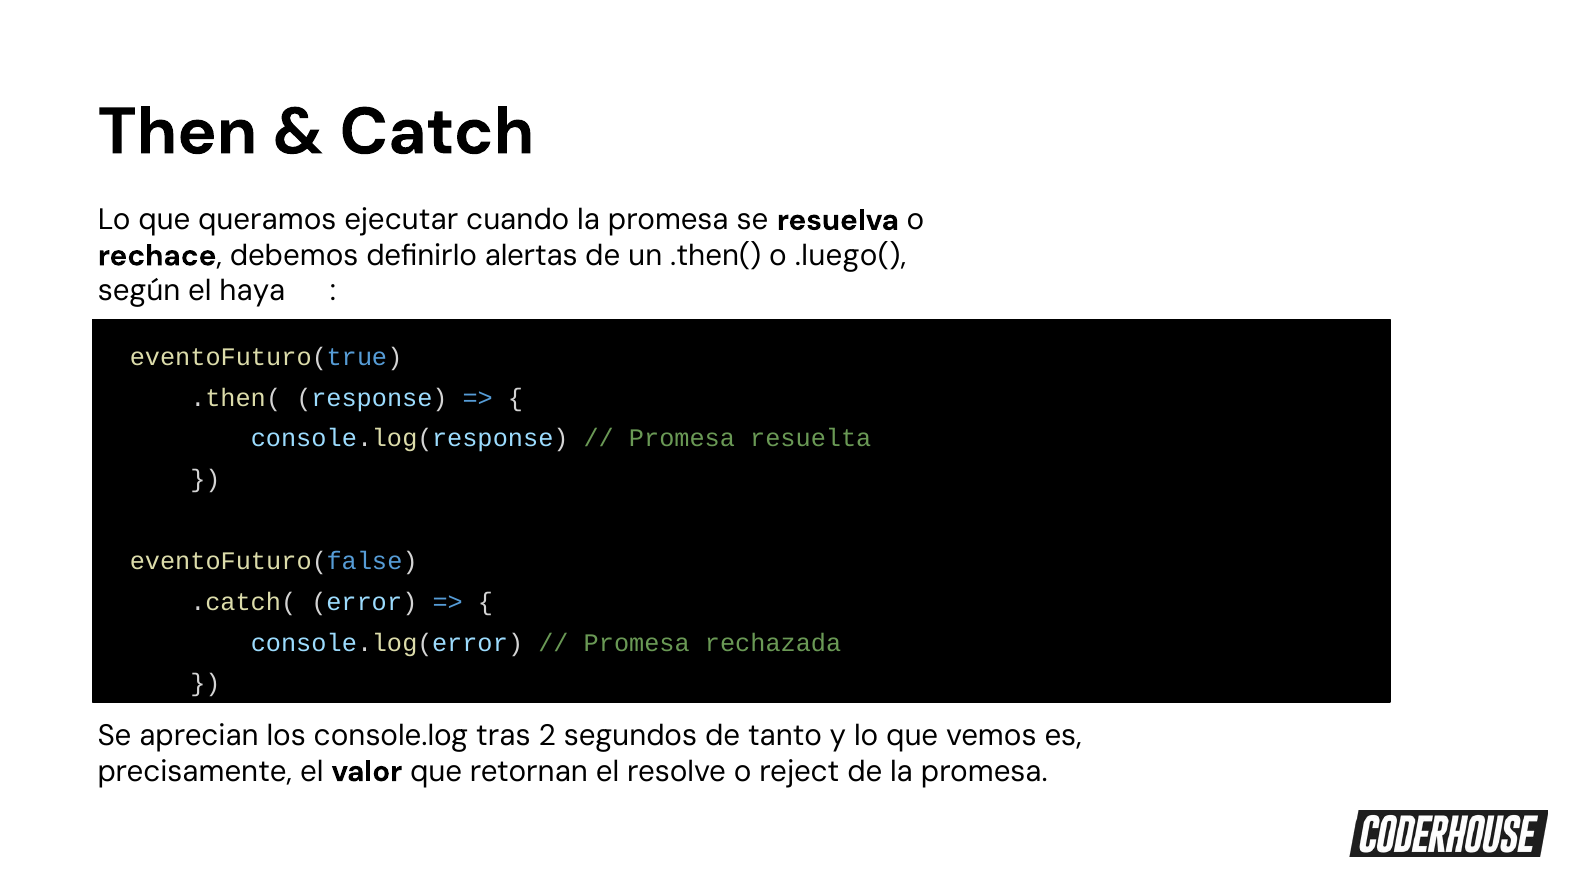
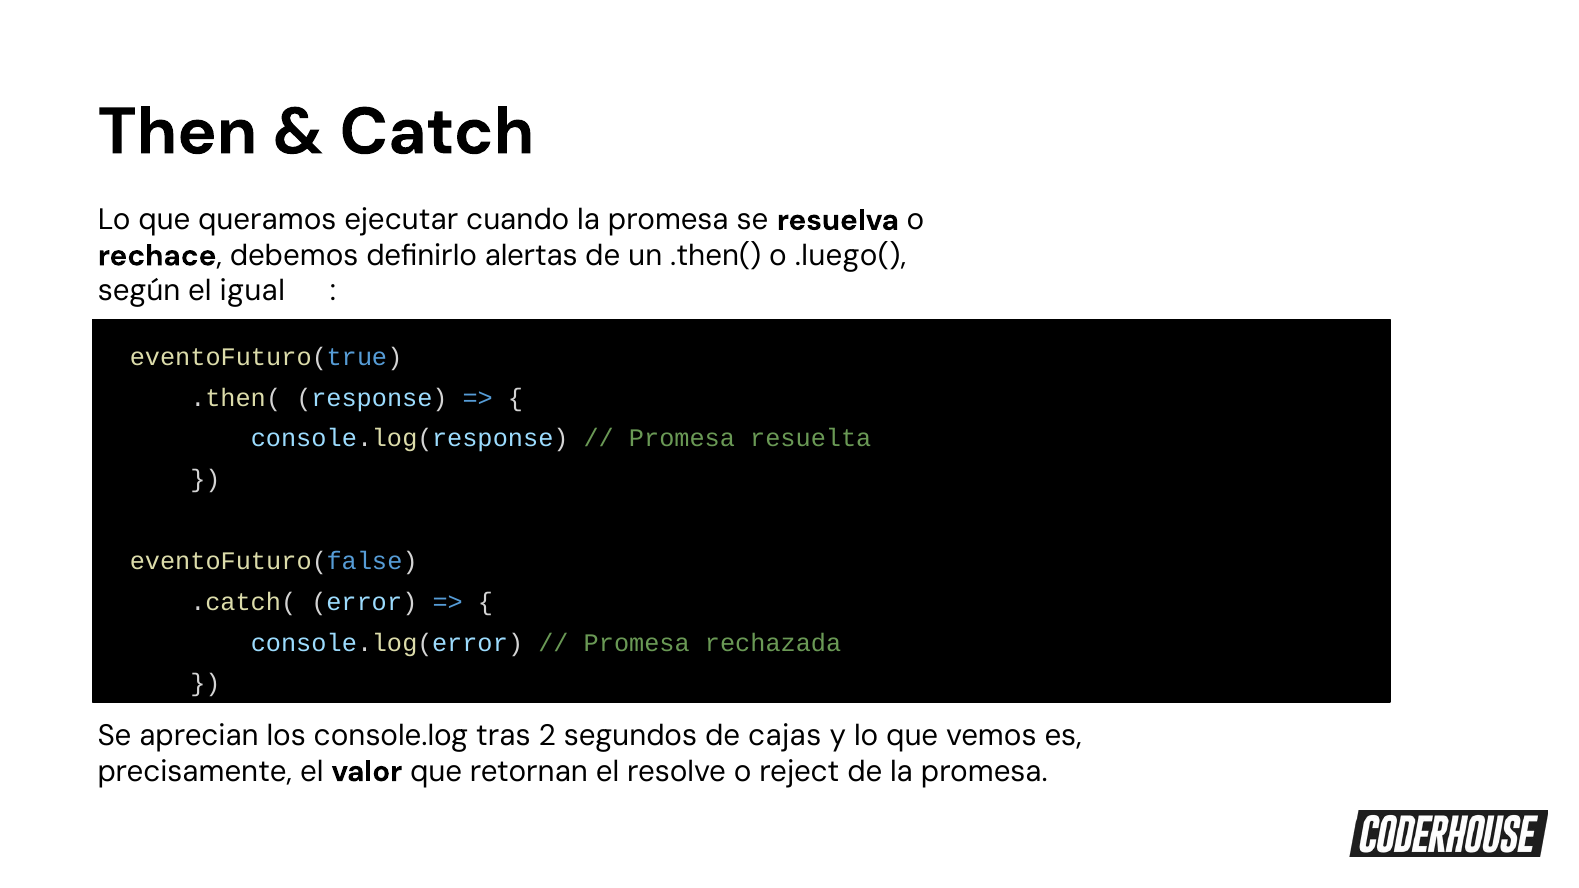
haya: haya -> igual
tanto: tanto -> cajas
